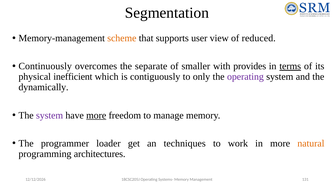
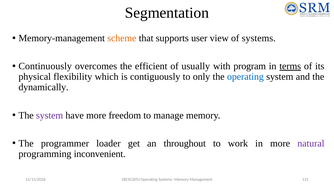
reduced: reduced -> systems
separate: separate -> efficient
smaller: smaller -> usually
provides: provides -> program
inefficient: inefficient -> flexibility
operating at (245, 77) colour: purple -> blue
more at (96, 115) underline: present -> none
techniques: techniques -> throughout
natural colour: orange -> purple
architectures: architectures -> inconvenient
